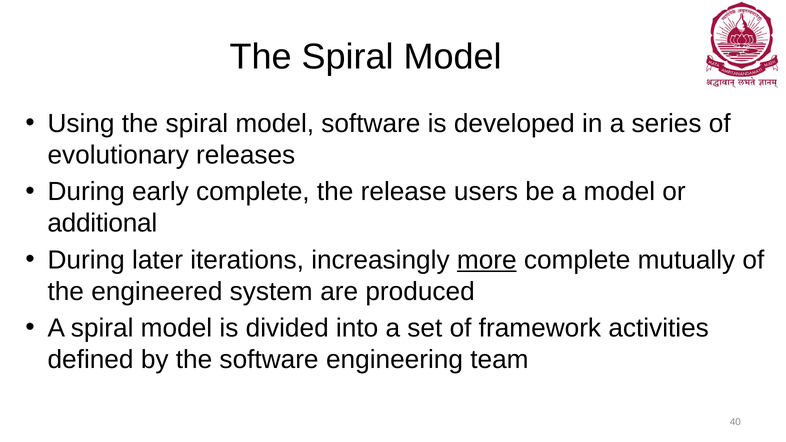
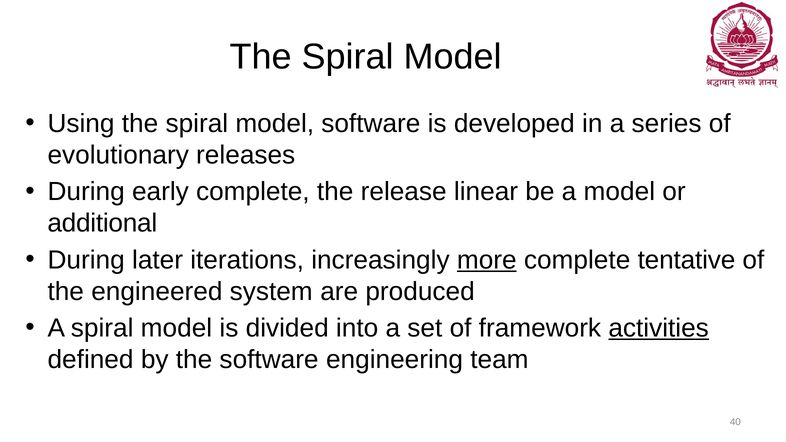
users: users -> linear
mutually: mutually -> tentative
activities underline: none -> present
